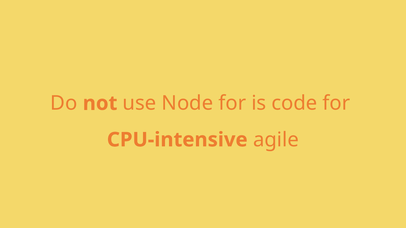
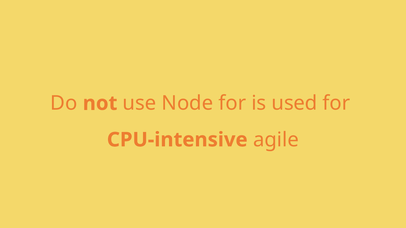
code: code -> used
